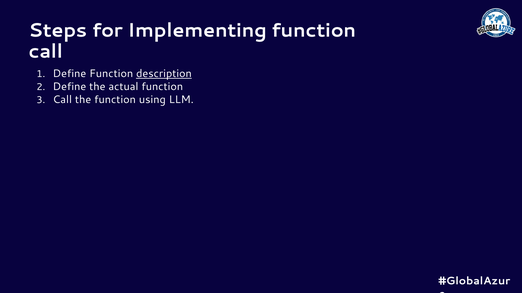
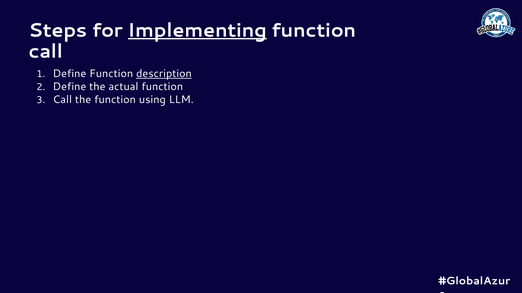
Implementing underline: none -> present
